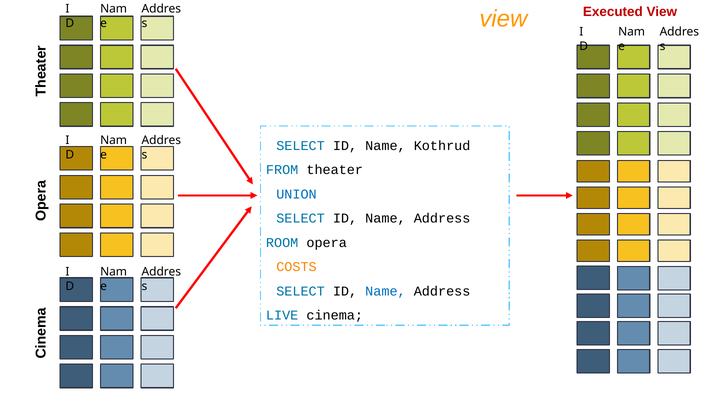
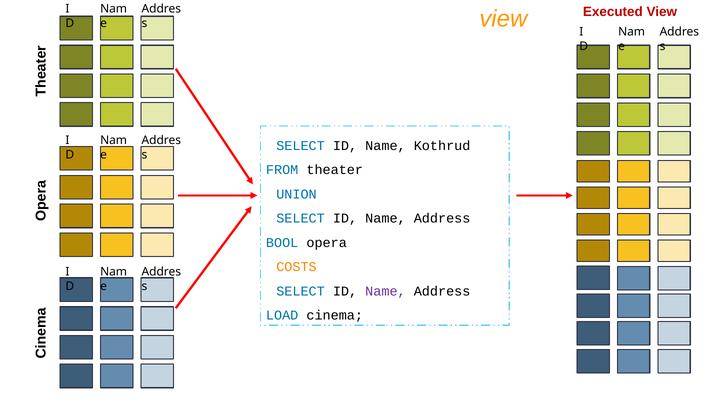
ROOM: ROOM -> BOOL
Name at (385, 292) colour: blue -> purple
LIVE: LIVE -> LOAD
